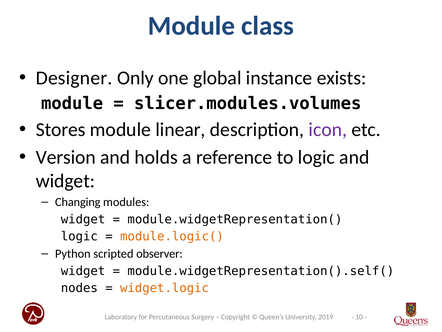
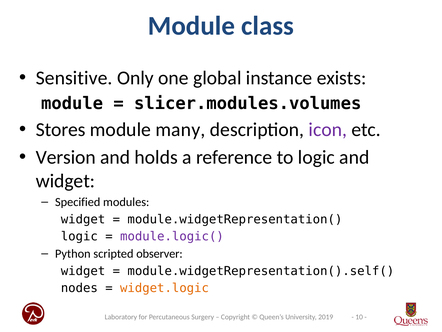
Designer: Designer -> Sensitive
linear: linear -> many
Changing: Changing -> Specified
module.logic( colour: orange -> purple
